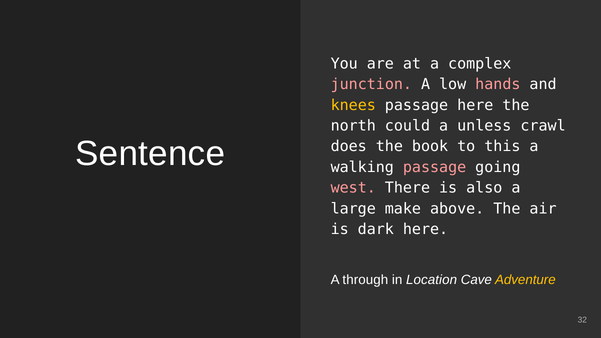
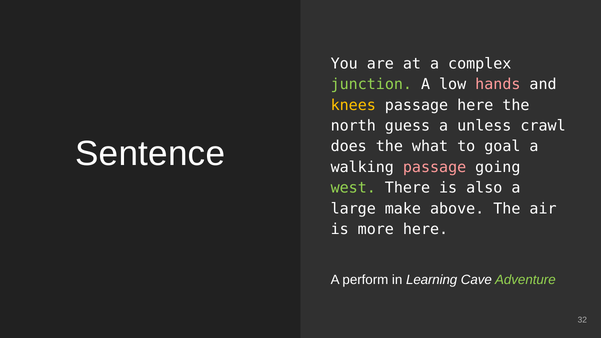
junction colour: pink -> light green
could: could -> guess
book: book -> what
this: this -> goal
west colour: pink -> light green
dark: dark -> more
through: through -> perform
Location: Location -> Learning
Adventure colour: yellow -> light green
